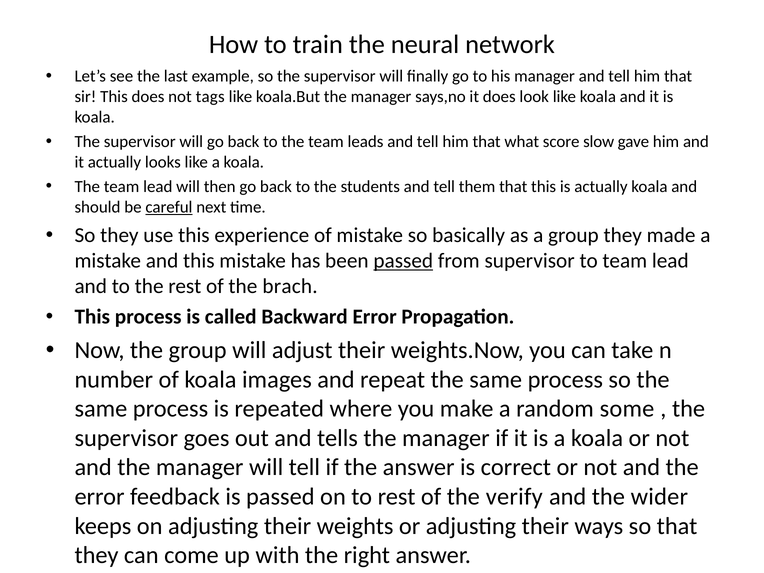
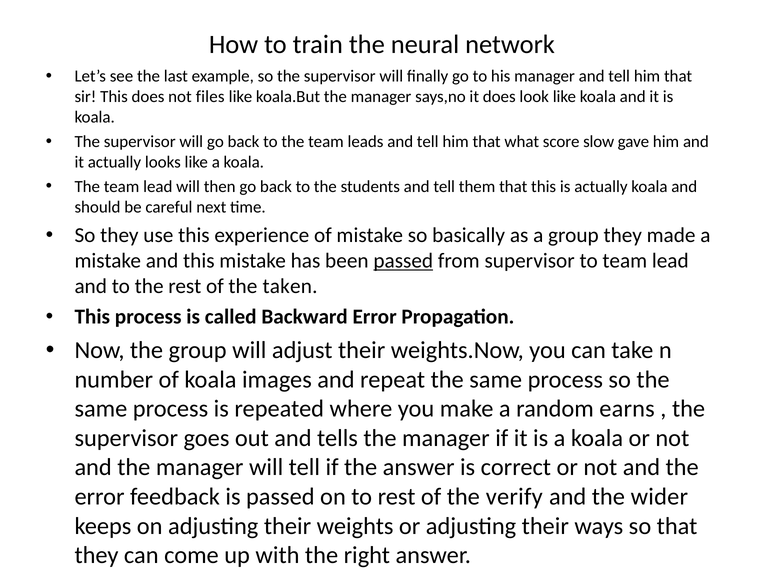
tags: tags -> files
careful underline: present -> none
brach: brach -> taken
some: some -> earns
